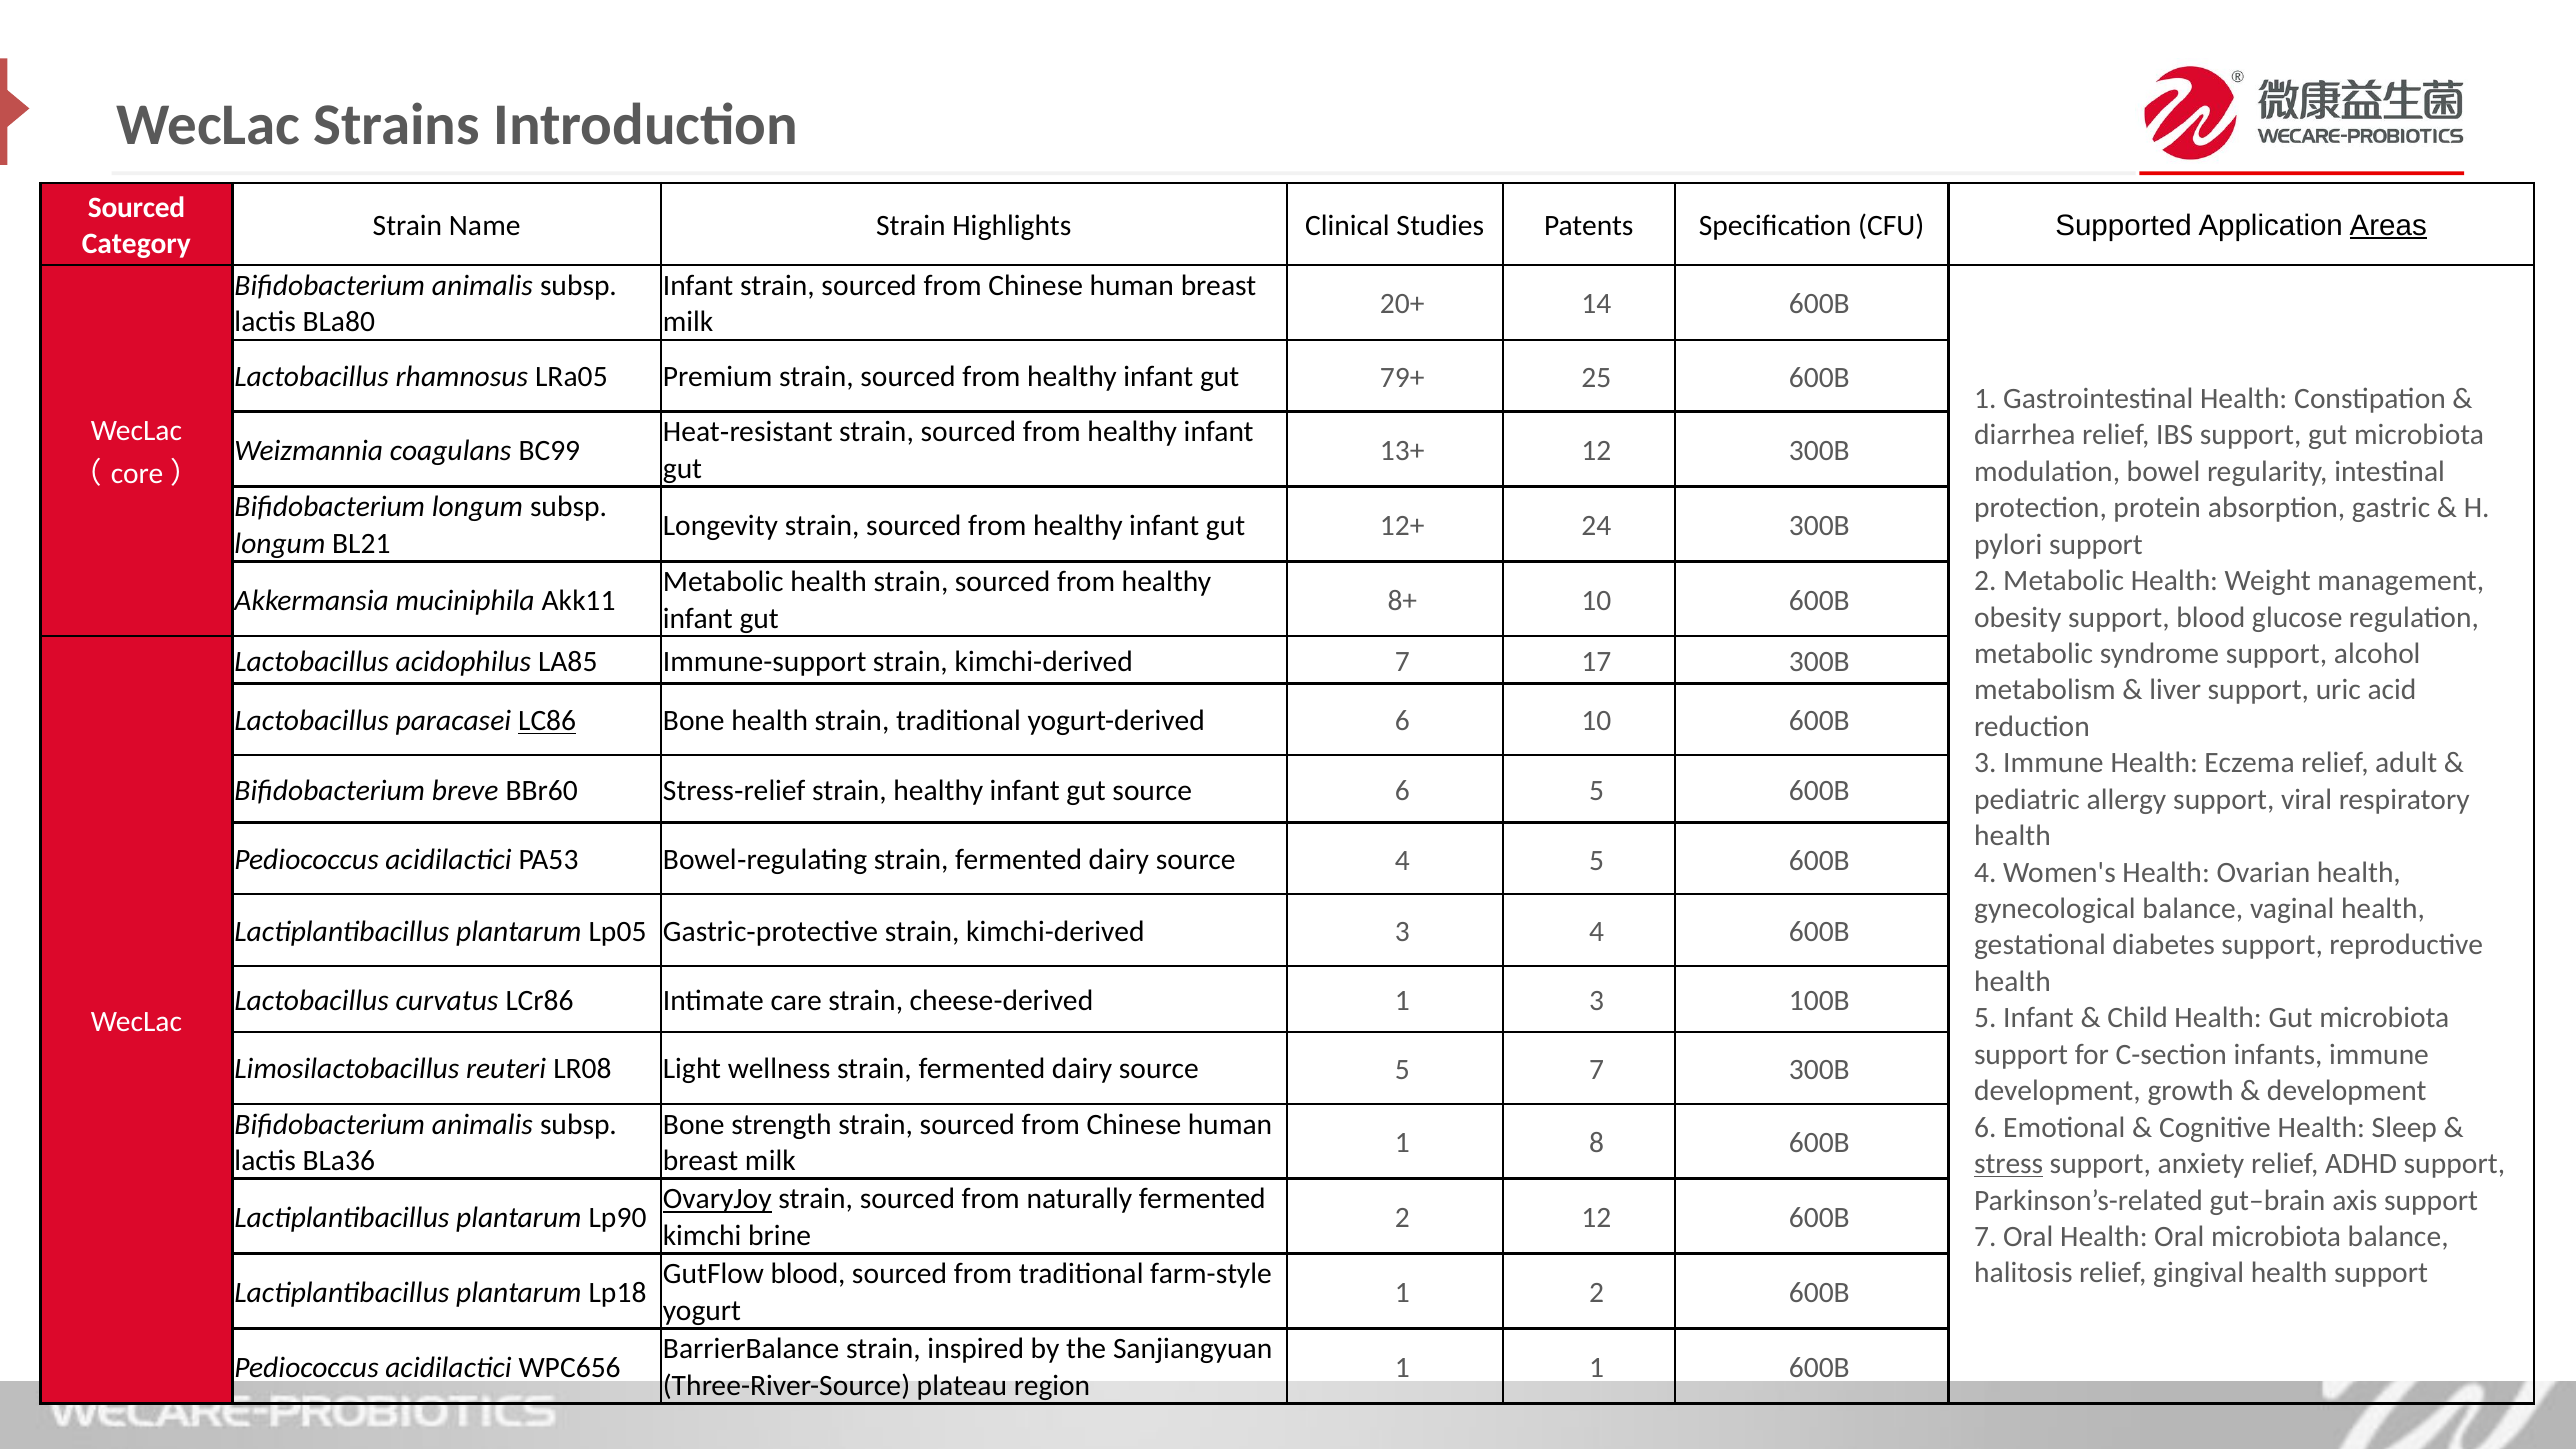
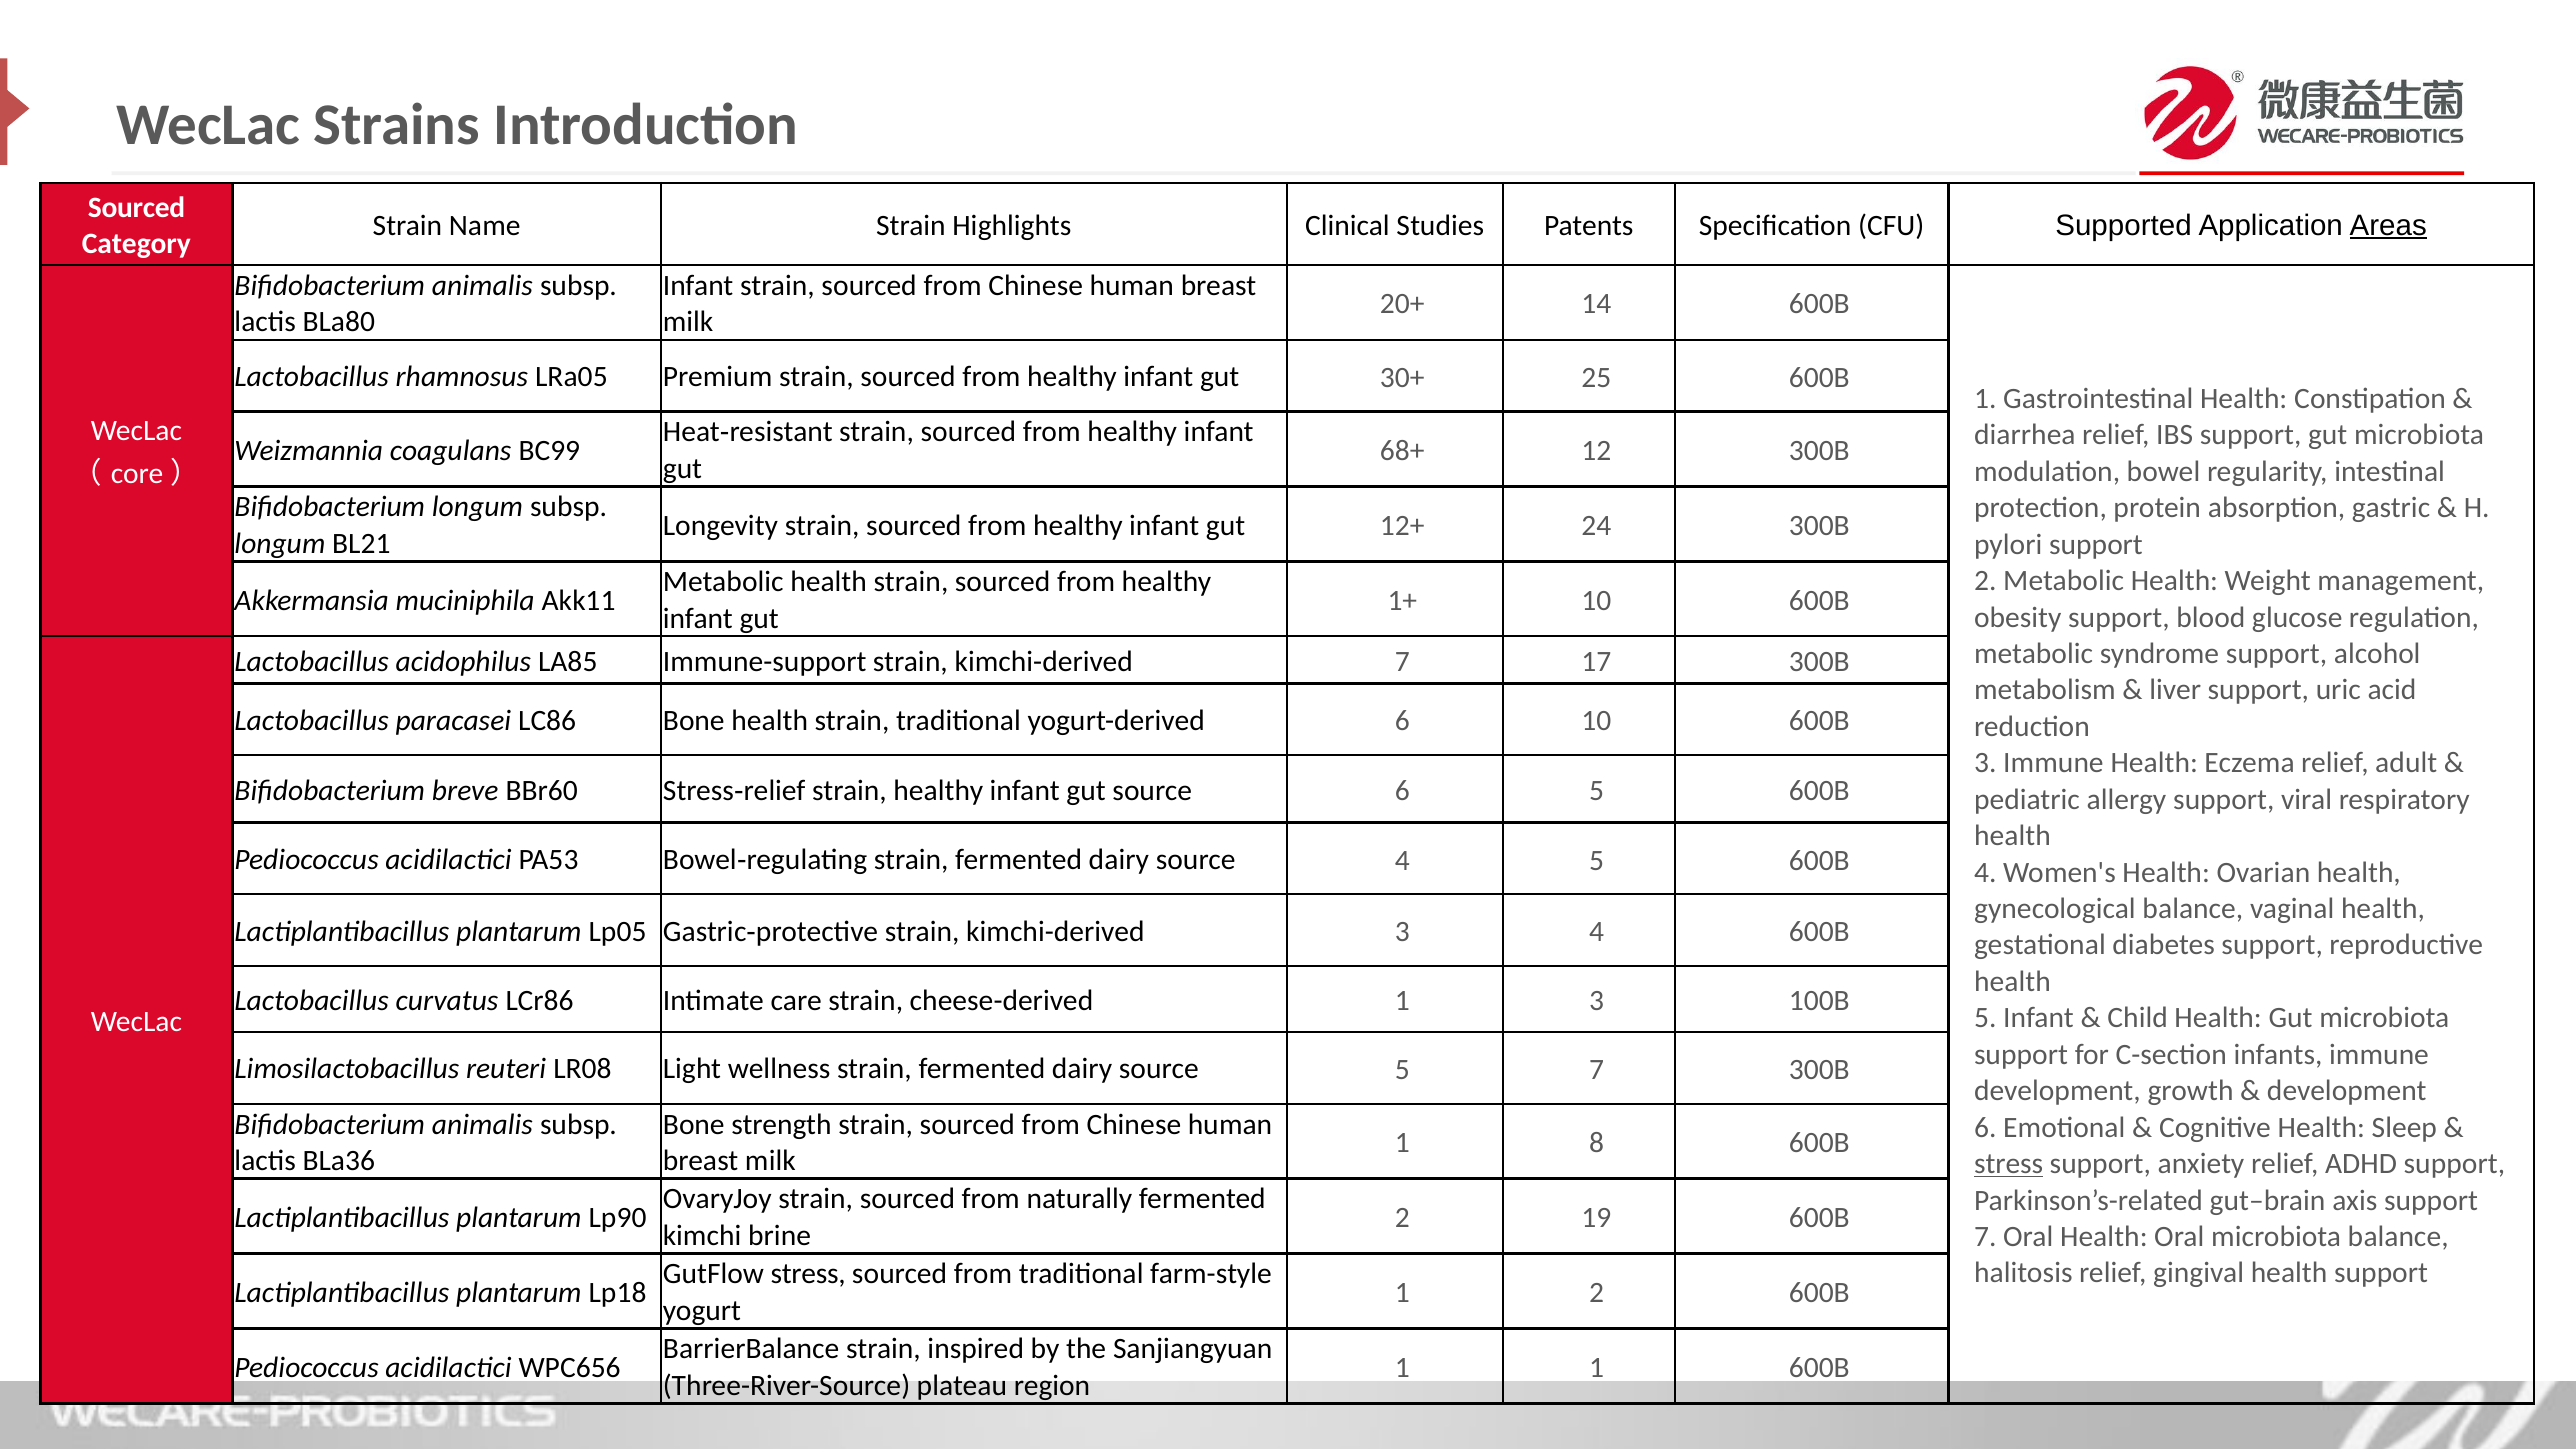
79+: 79+ -> 30+
13+: 13+ -> 68+
8+: 8+ -> 1+
LC86 underline: present -> none
OvaryJoy underline: present -> none
2 12: 12 -> 19
GutFlow blood: blood -> stress
